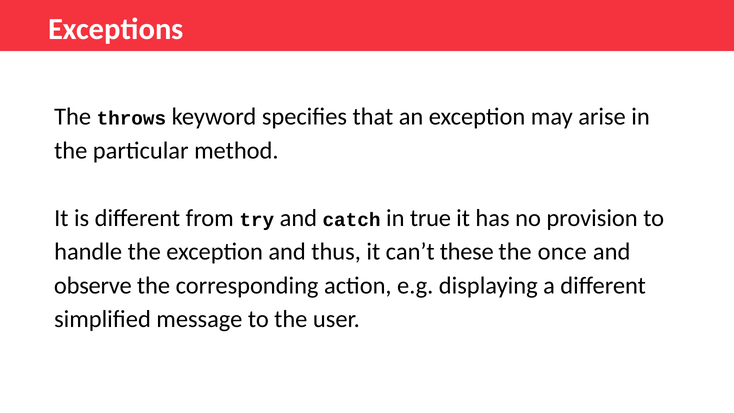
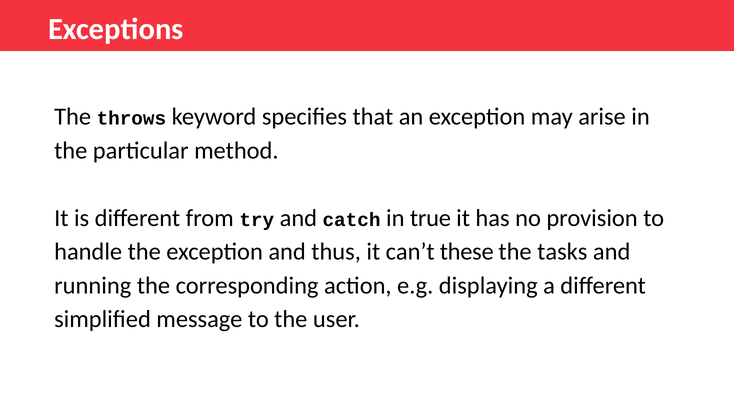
once: once -> tasks
observe: observe -> running
